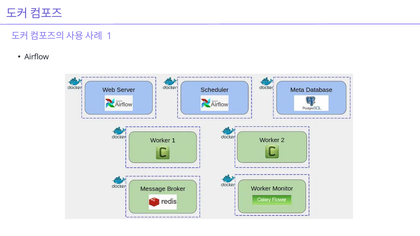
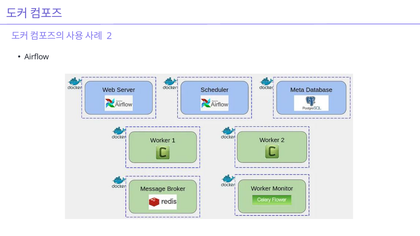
1: 1 -> 2
